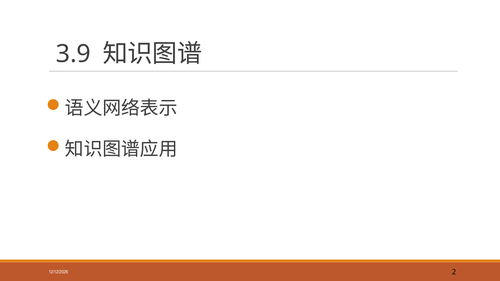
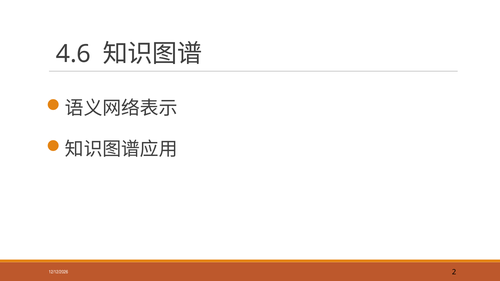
3.9: 3.9 -> 4.6
